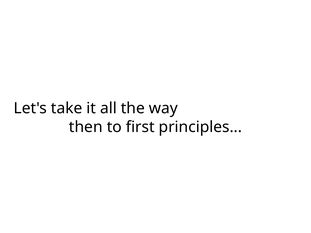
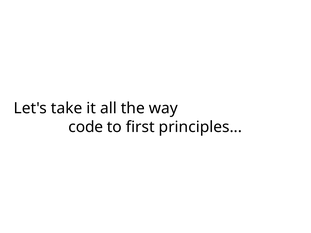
then: then -> code
